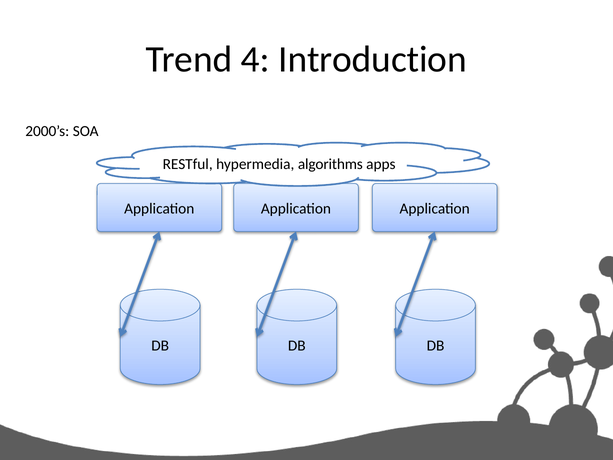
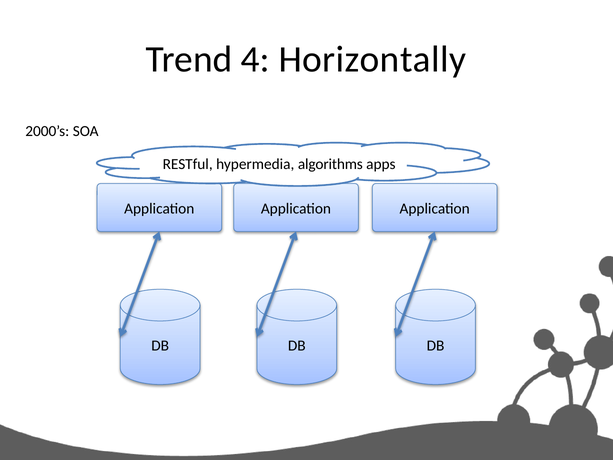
Introduction: Introduction -> Horizontally
